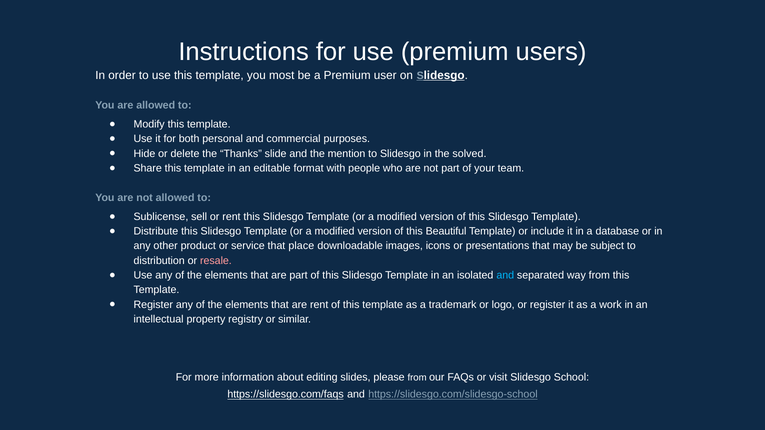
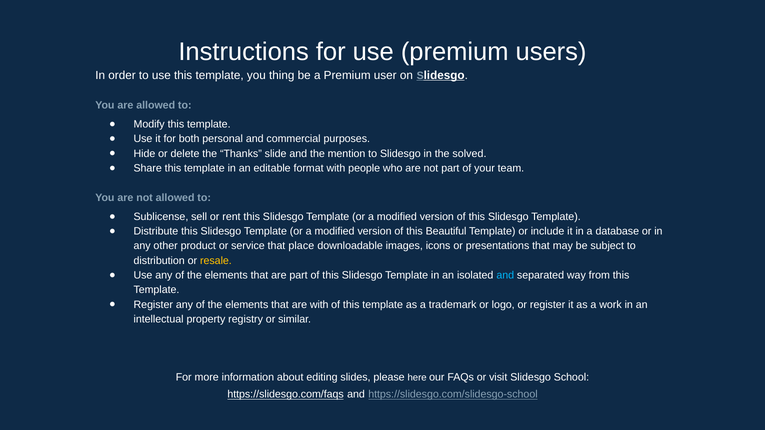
most: most -> thing
resale colour: pink -> yellow
are rent: rent -> with
please from: from -> here
